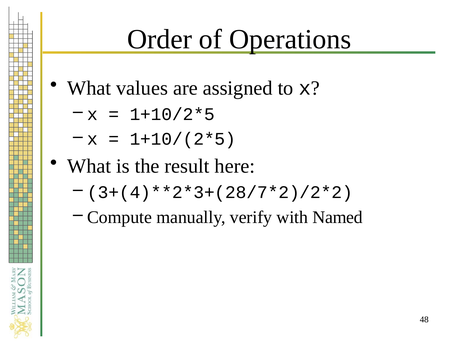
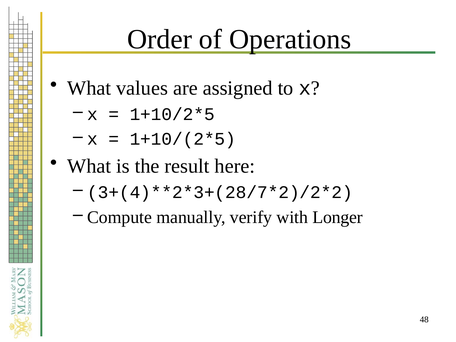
Named: Named -> Longer
